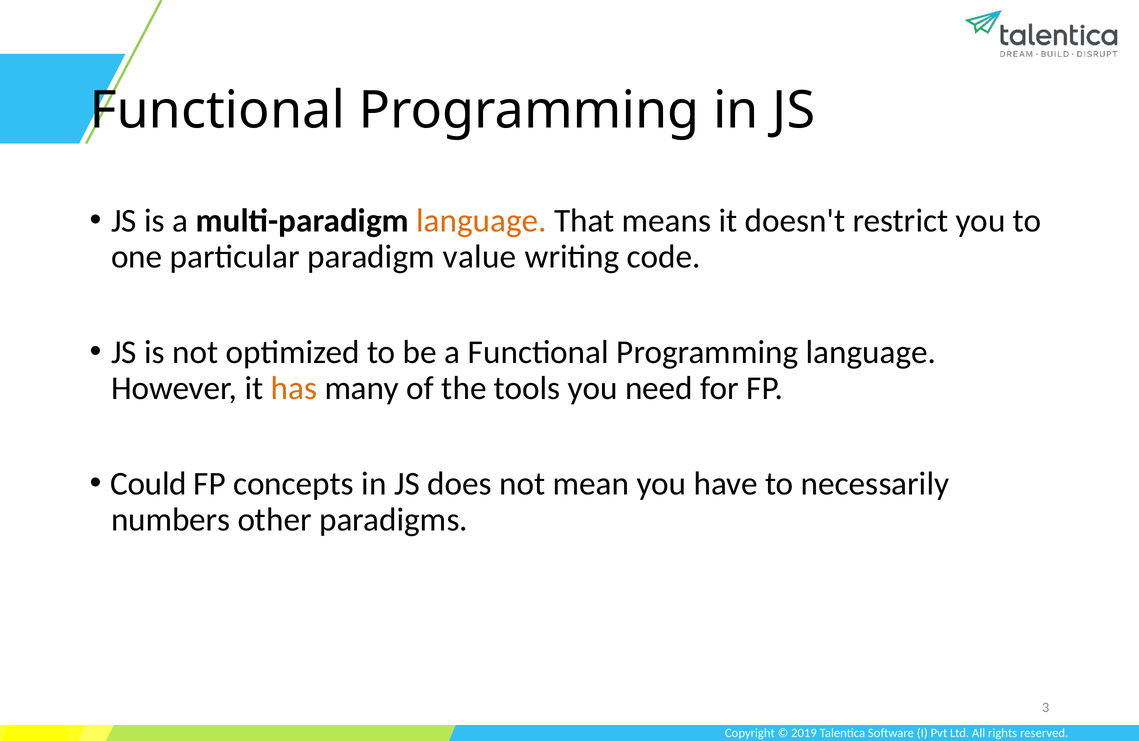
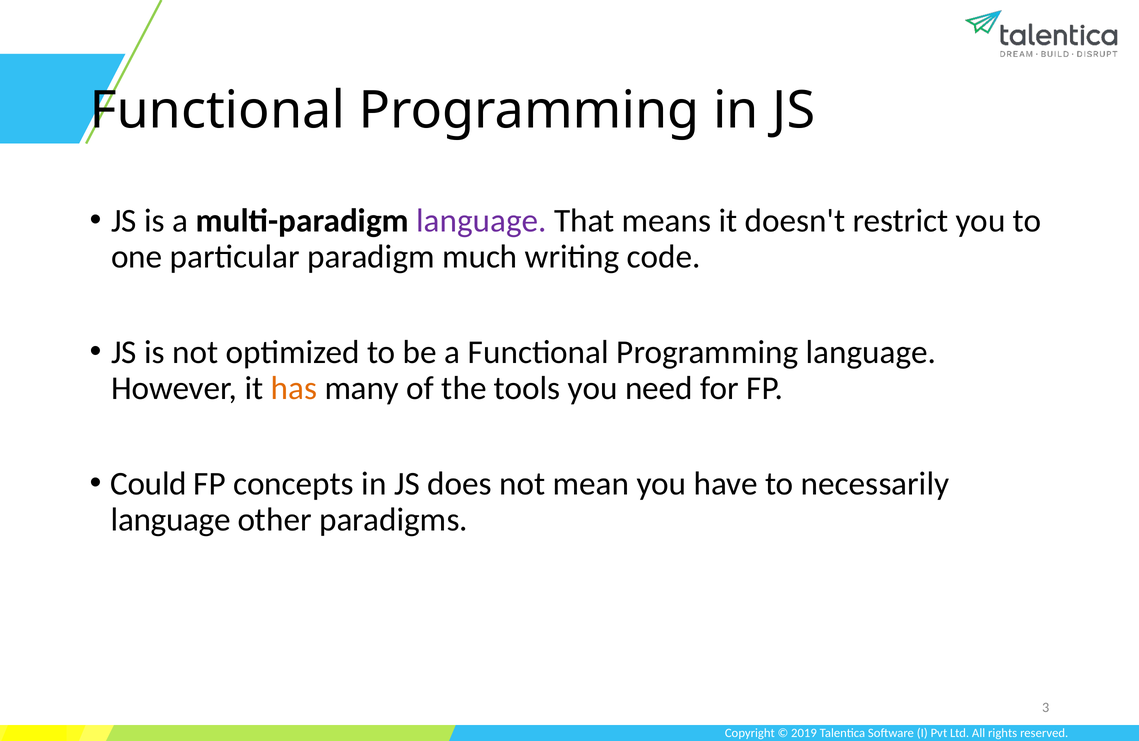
language at (481, 221) colour: orange -> purple
value: value -> much
numbers at (171, 519): numbers -> language
